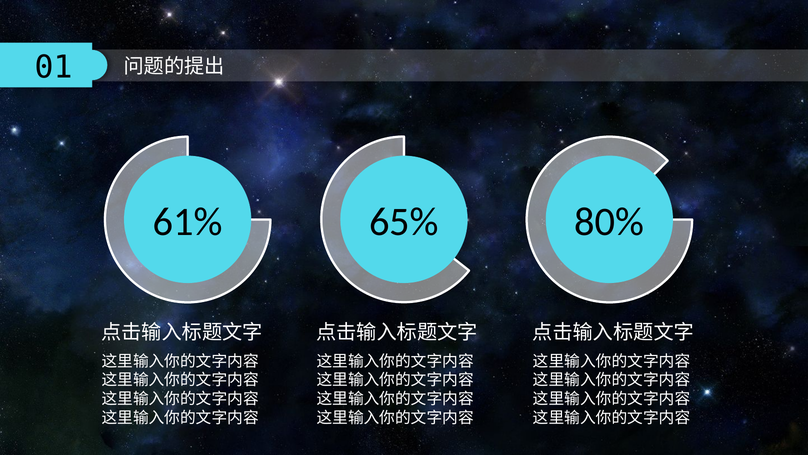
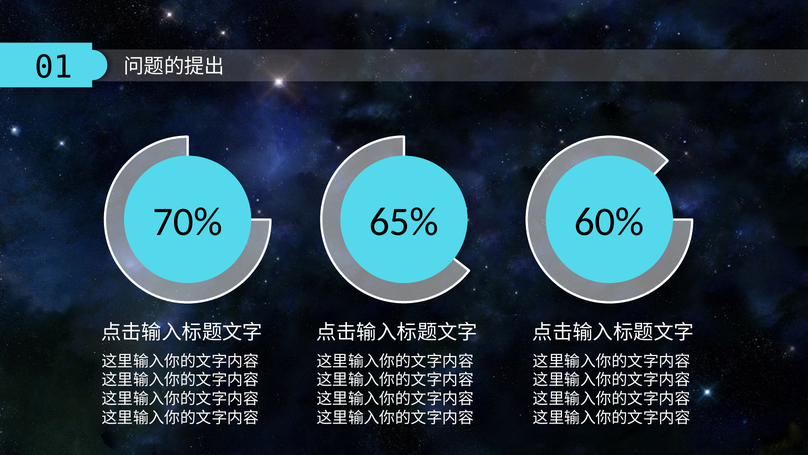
61%: 61% -> 70%
80%: 80% -> 60%
